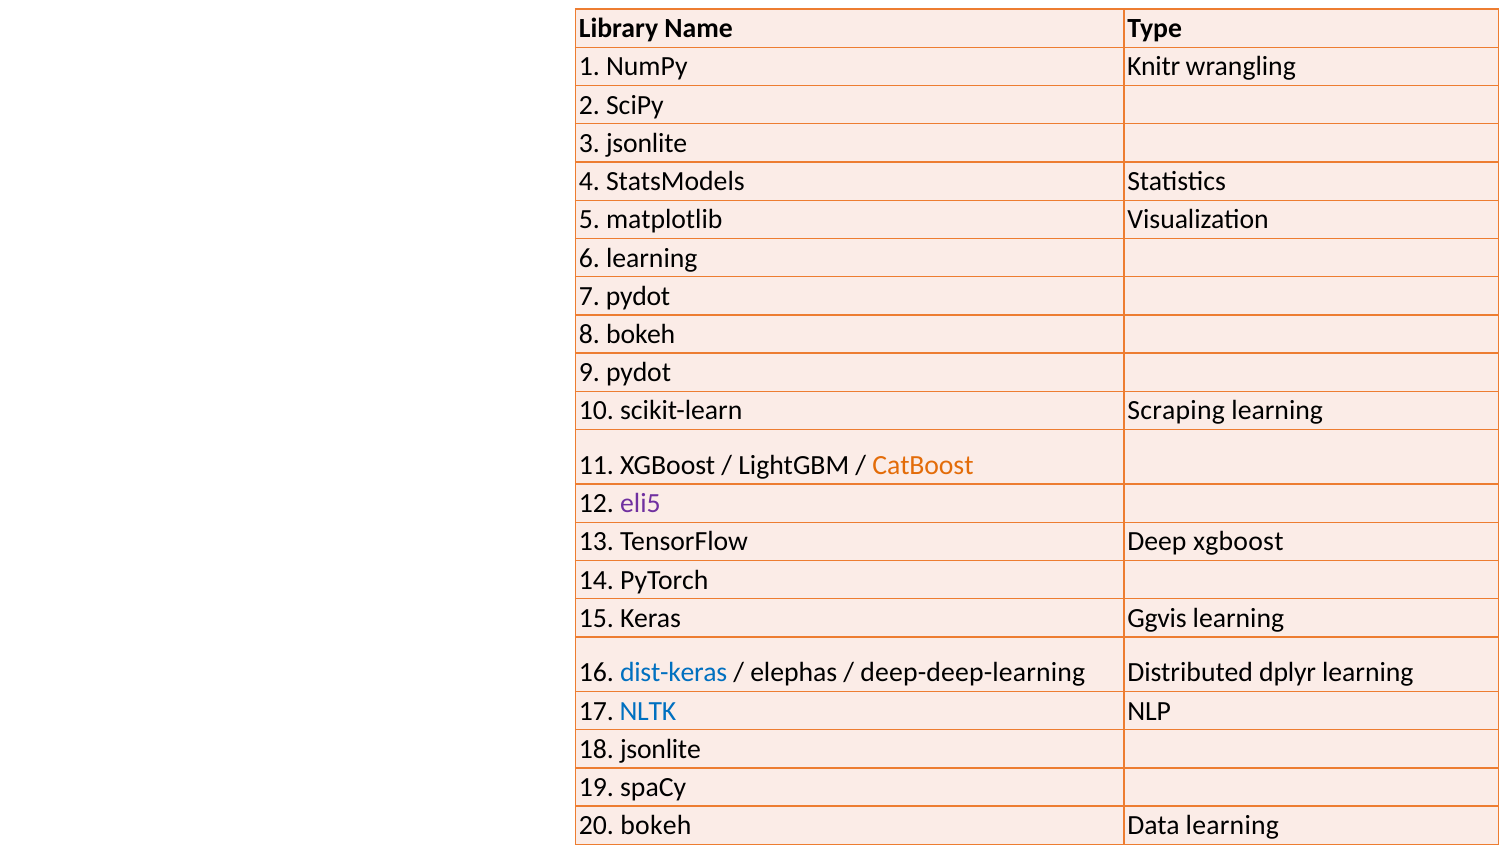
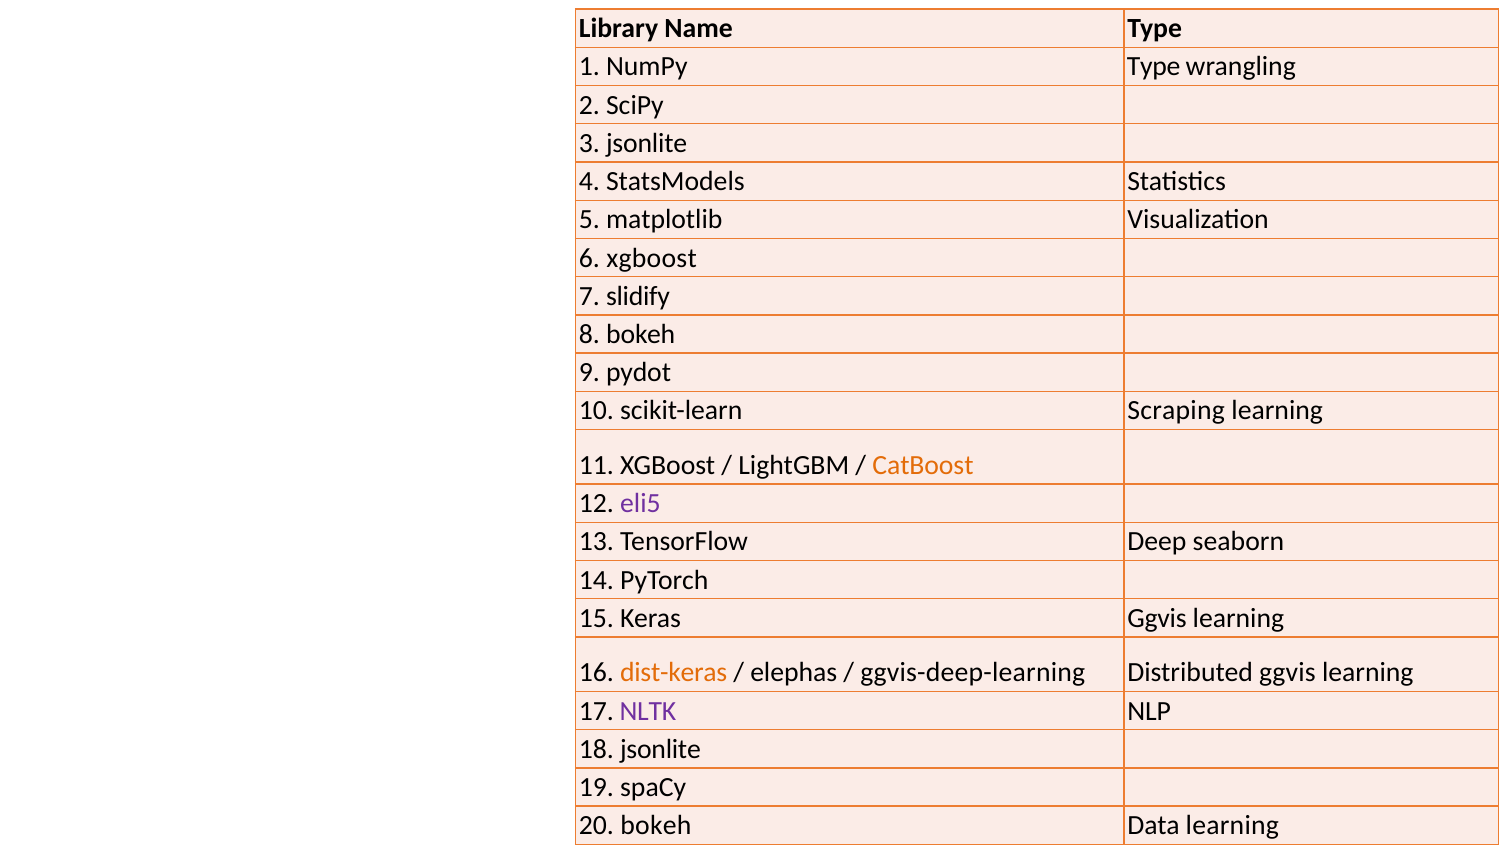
NumPy Knitr: Knitr -> Type
6 learning: learning -> xgboost
7 pydot: pydot -> slidify
Deep xgboost: xgboost -> seaborn
dist-keras colour: blue -> orange
deep-deep-learning: deep-deep-learning -> ggvis-deep-learning
Distributed dplyr: dplyr -> ggvis
NLTK colour: blue -> purple
